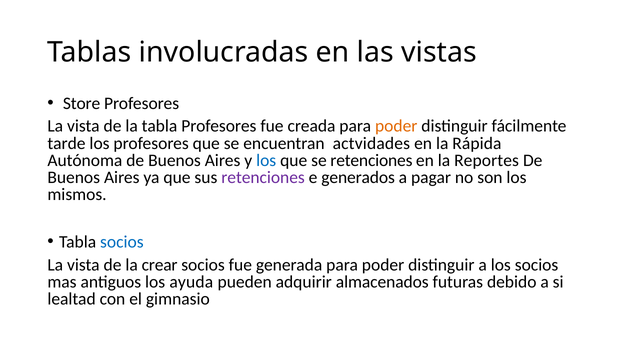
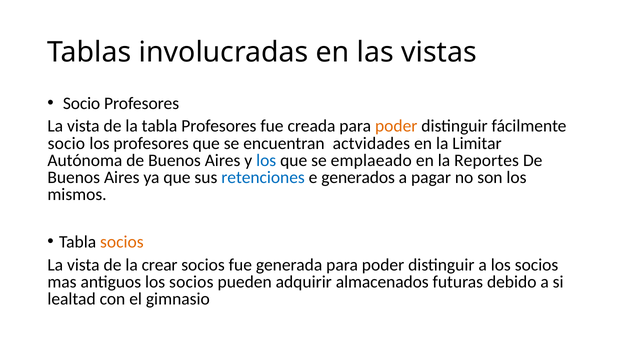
Store at (82, 103): Store -> Socio
tarde at (66, 143): tarde -> socio
Rápida: Rápida -> Limitar
se retenciones: retenciones -> emplaeado
retenciones at (263, 177) colour: purple -> blue
socios at (122, 242) colour: blue -> orange
antiguos los ayuda: ayuda -> socios
